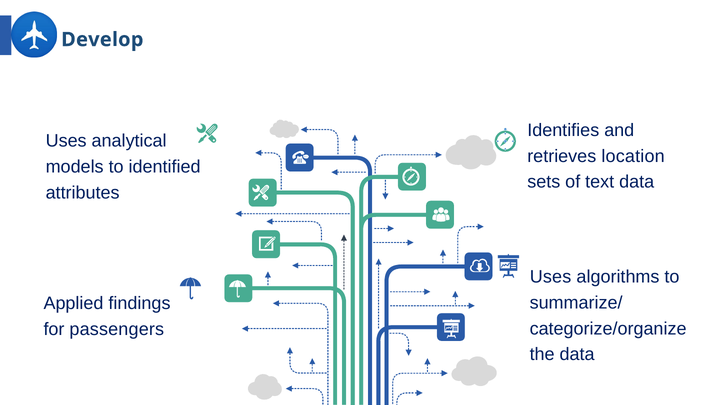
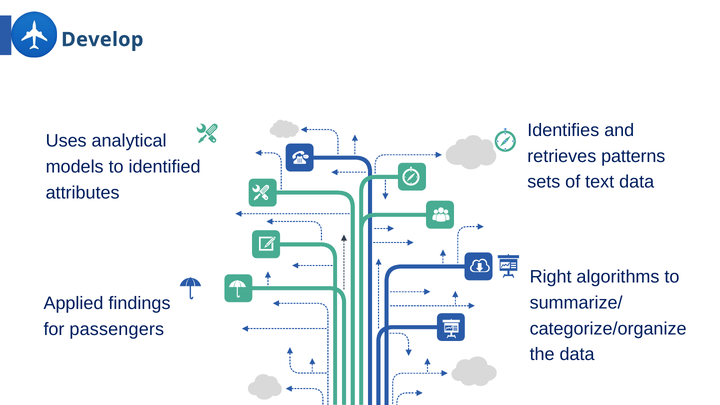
location: location -> patterns
Uses at (551, 277): Uses -> Right
